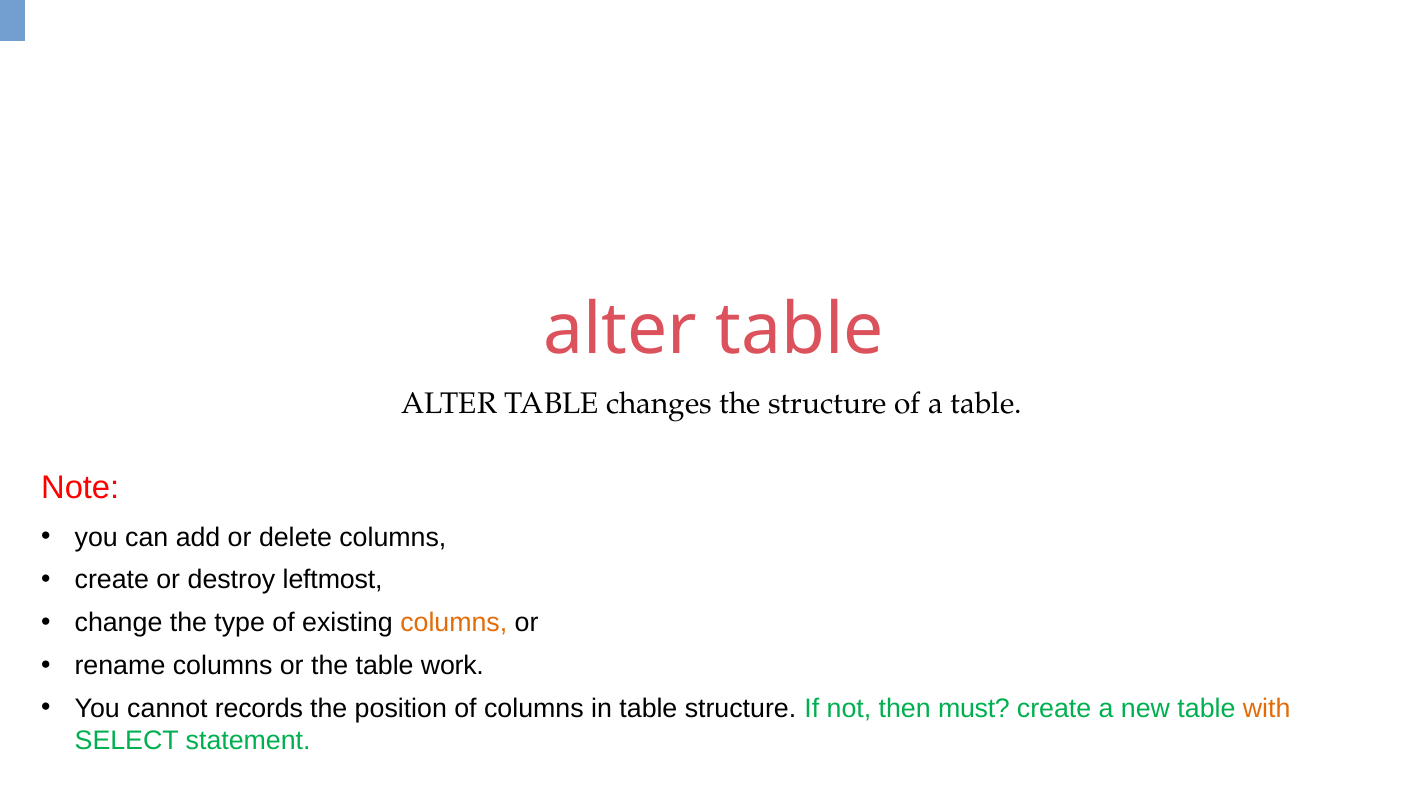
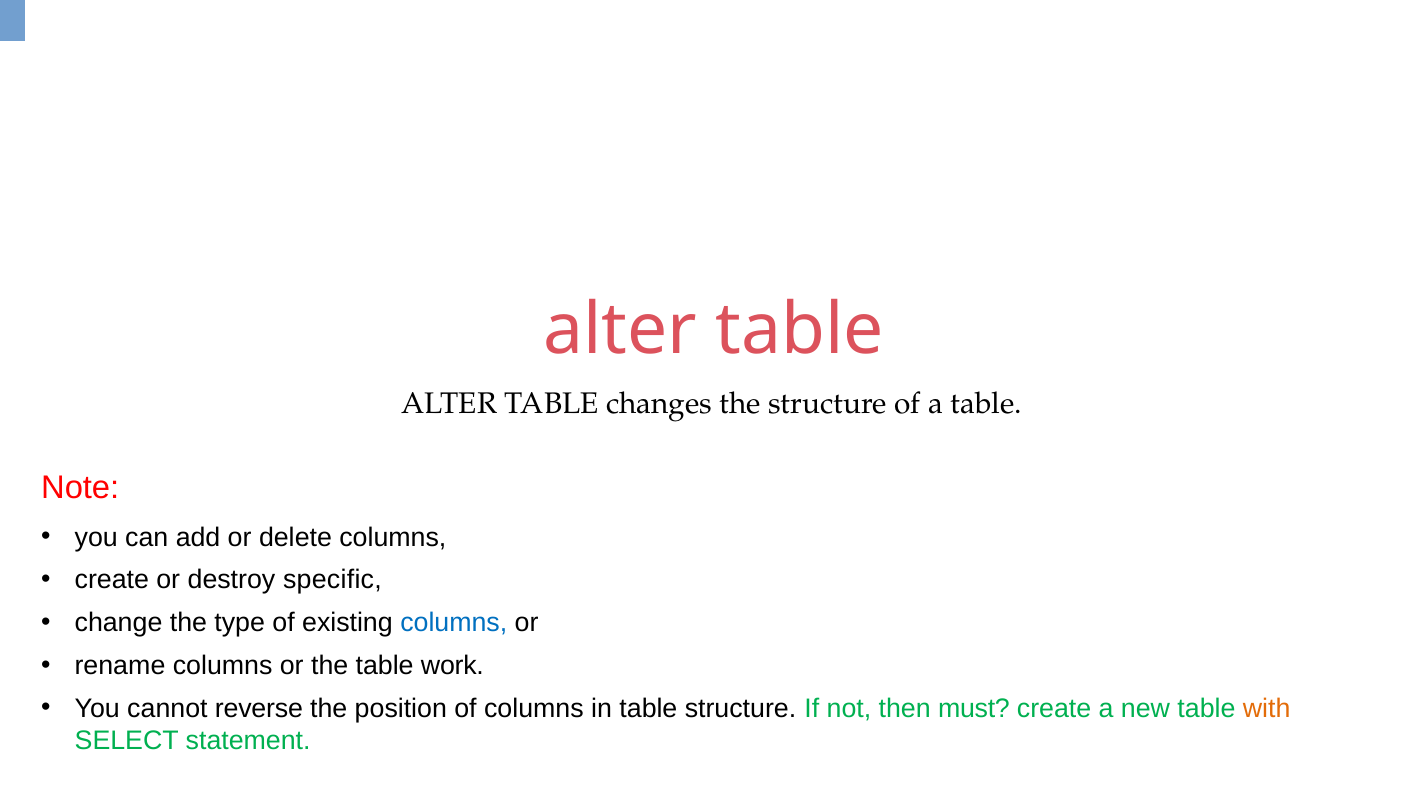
leftmost: leftmost -> specific
columns at (454, 623) colour: orange -> blue
records: records -> reverse
